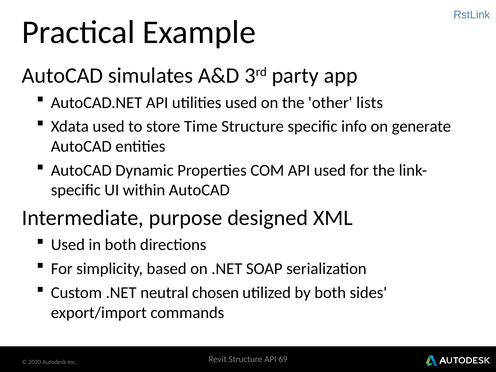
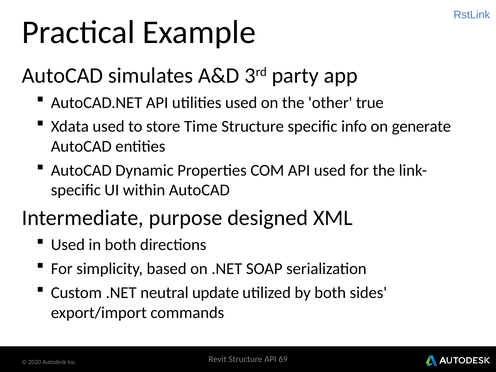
lists: lists -> true
chosen: chosen -> update
